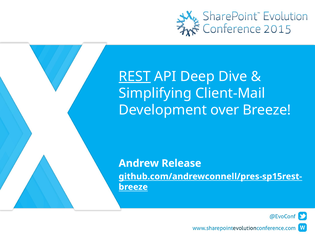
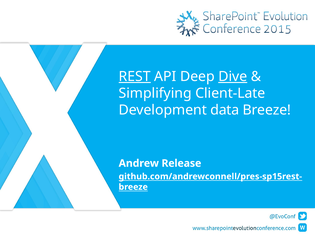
Dive underline: none -> present
Client-Mail: Client-Mail -> Client-Late
over: over -> data
